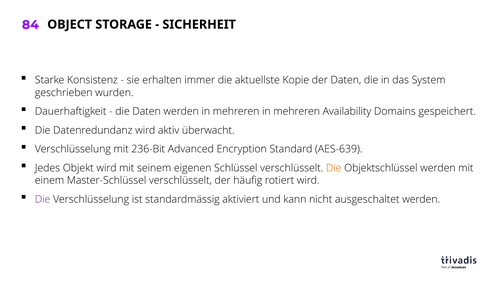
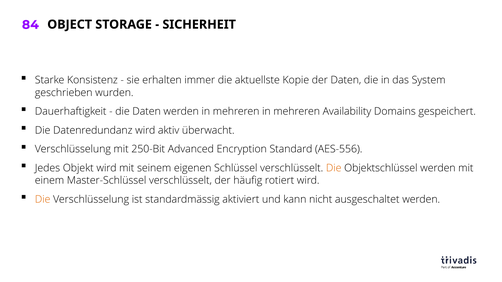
236-Bit: 236-Bit -> 250-Bit
AES-639: AES-639 -> AES-556
Die at (43, 200) colour: purple -> orange
